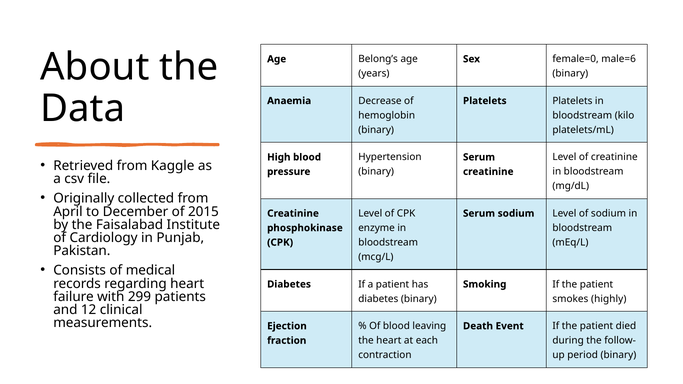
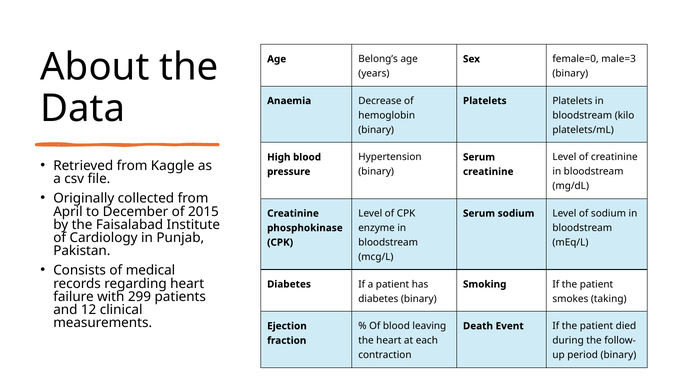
male=6: male=6 -> male=3
highly: highly -> taking
